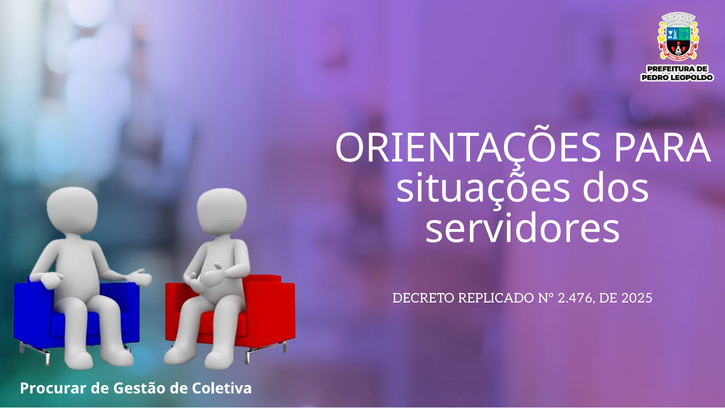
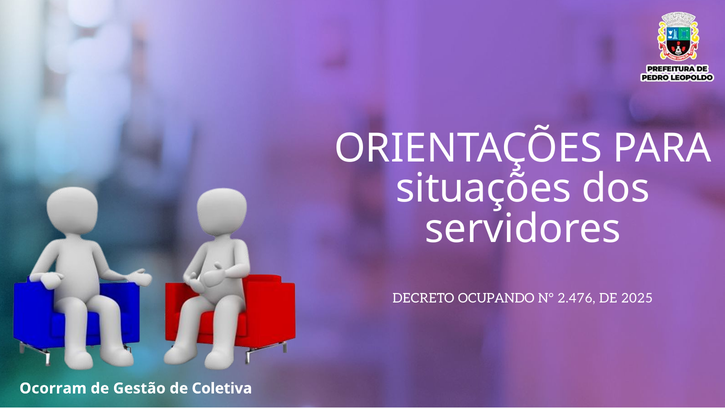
REPLICADO: REPLICADO -> OCUPANDO
Procurar: Procurar -> Ocorram
